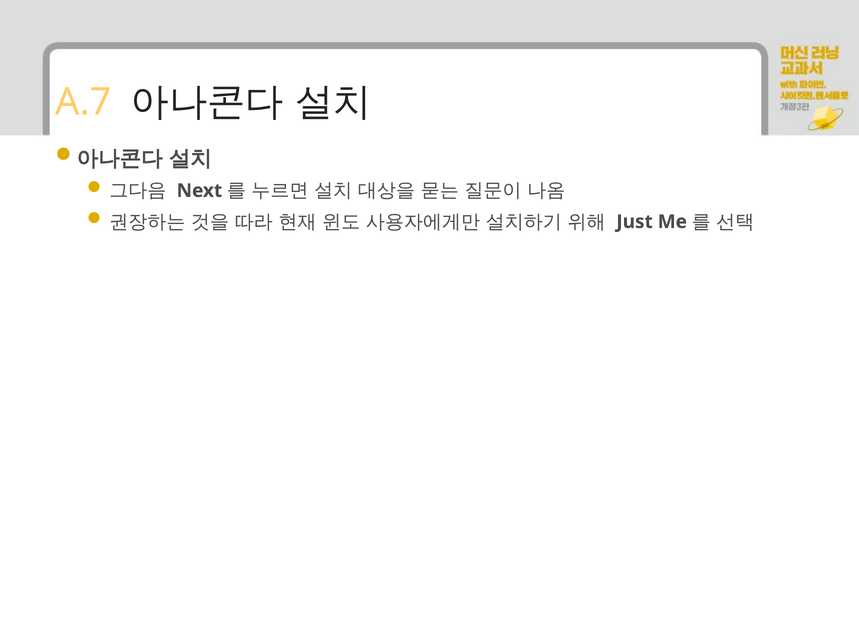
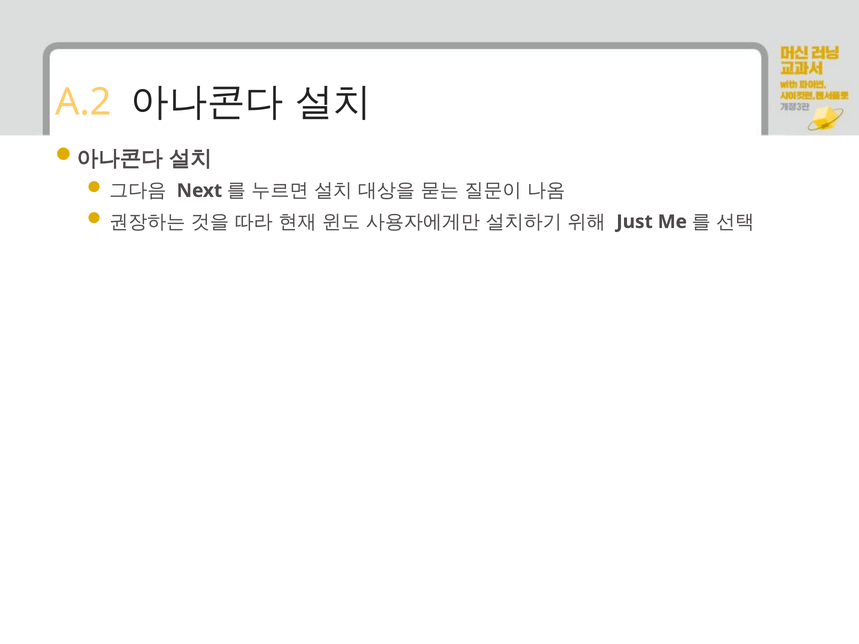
A.7: A.7 -> A.2
